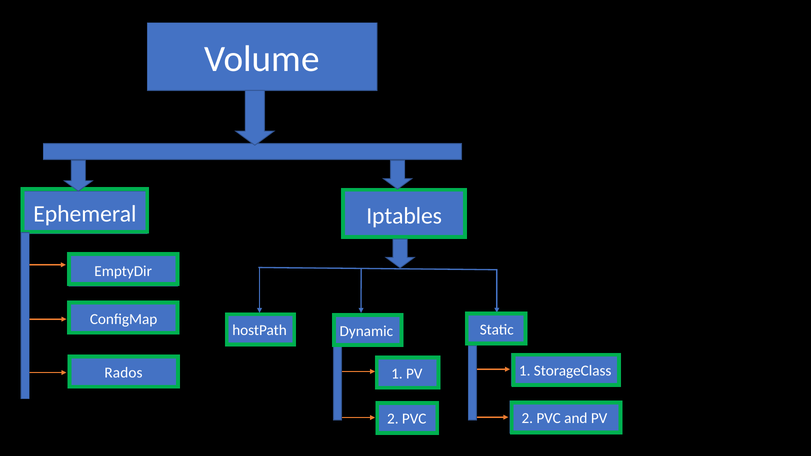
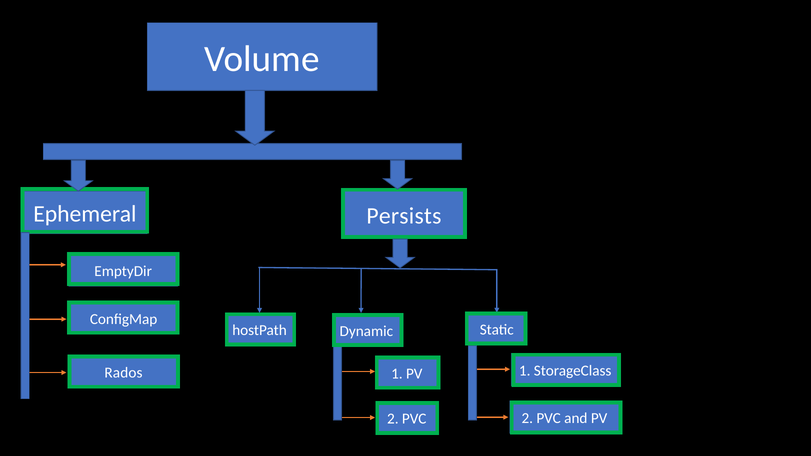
Iptables: Iptables -> Persists
